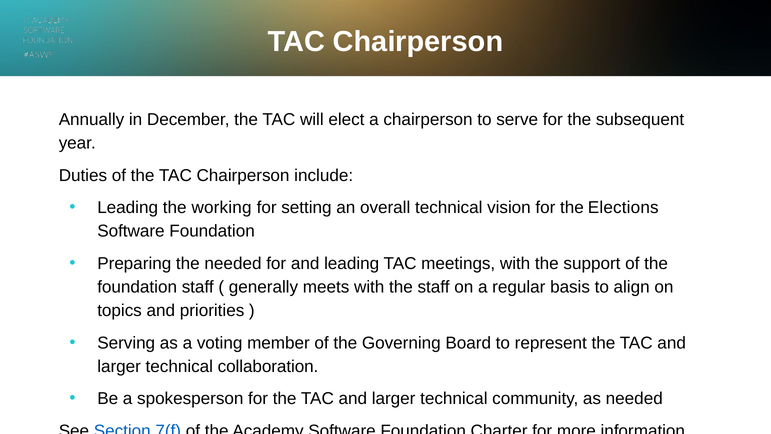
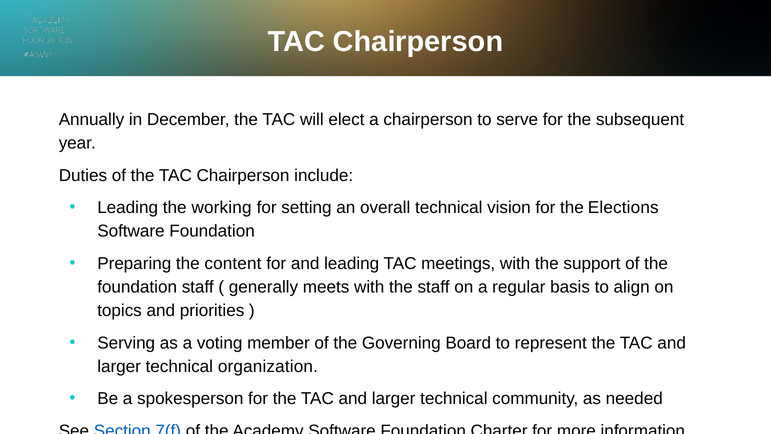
the needed: needed -> content
collaboration: collaboration -> organization
